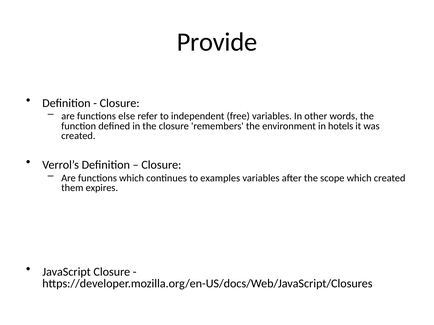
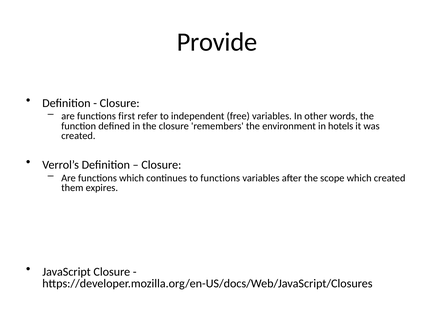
else: else -> first
to examples: examples -> functions
